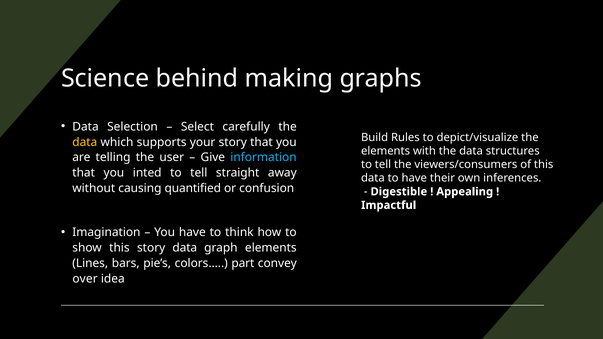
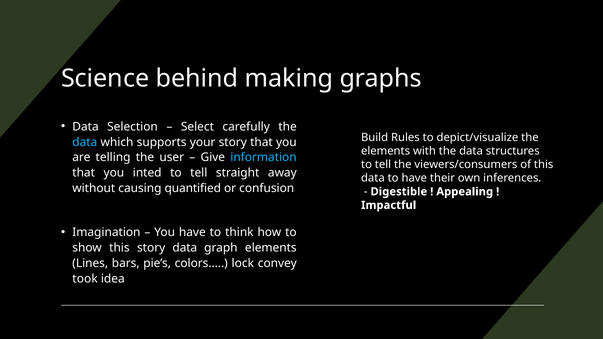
data at (85, 142) colour: yellow -> light blue
part: part -> lock
over: over -> took
